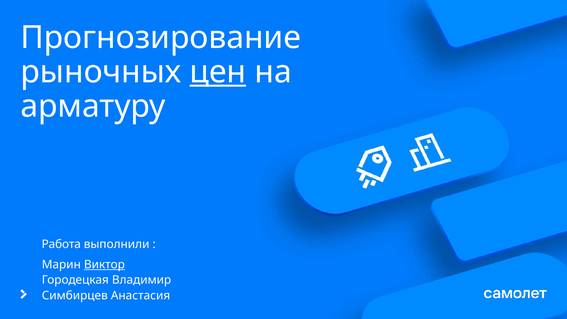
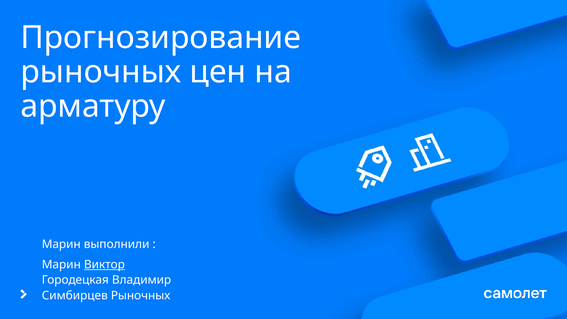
цен underline: present -> none
Работа at (61, 244): Работа -> Марин
Симбирцев Анастасия: Анастасия -> Рыночных
